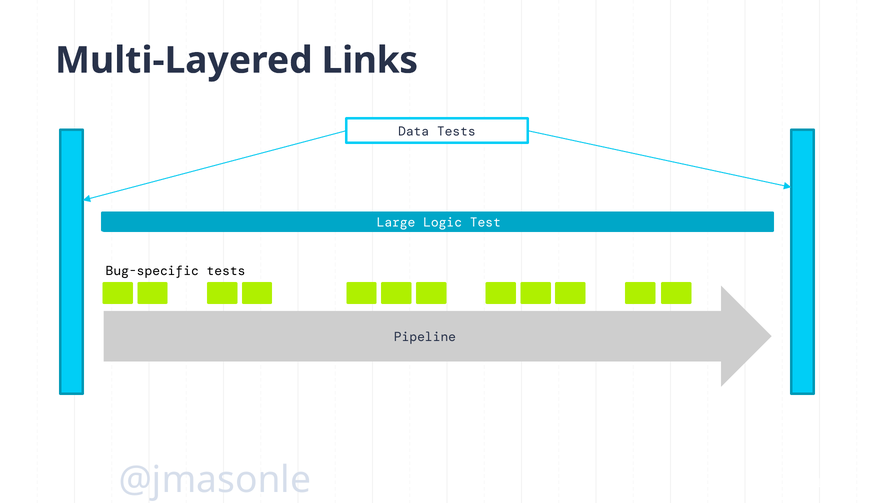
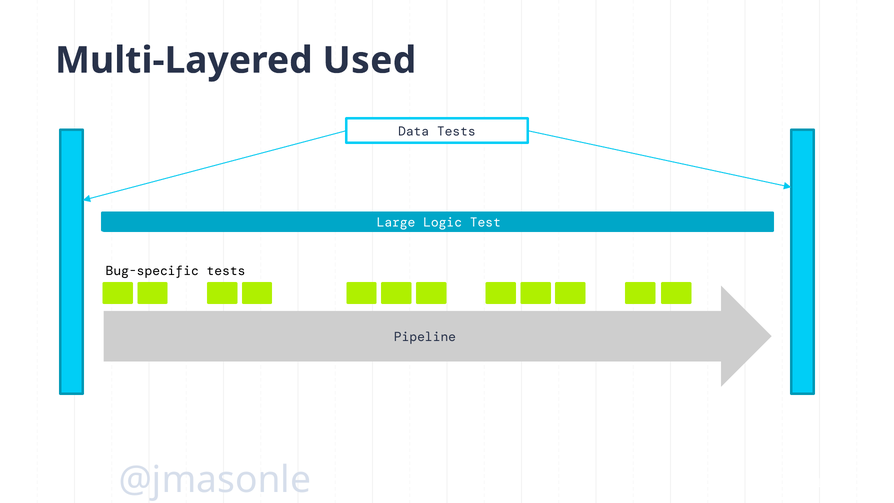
Links: Links -> Used
